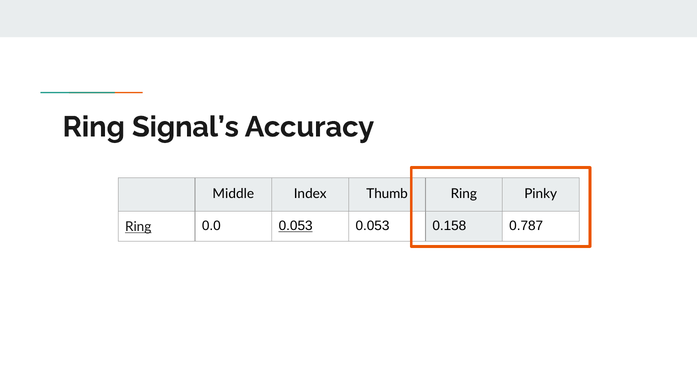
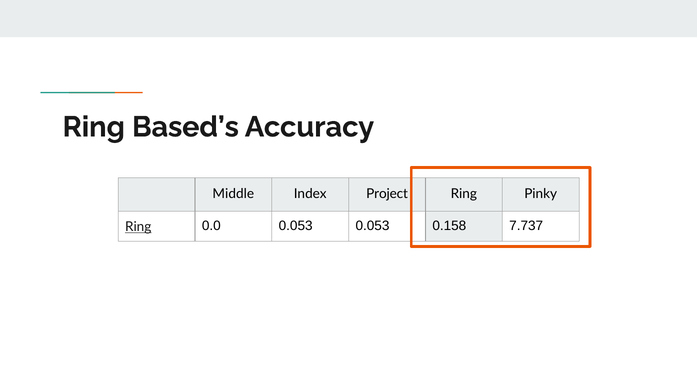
Signal’s: Signal’s -> Based’s
Thumb: Thumb -> Project
0.053 at (296, 226) underline: present -> none
0.787: 0.787 -> 7.737
